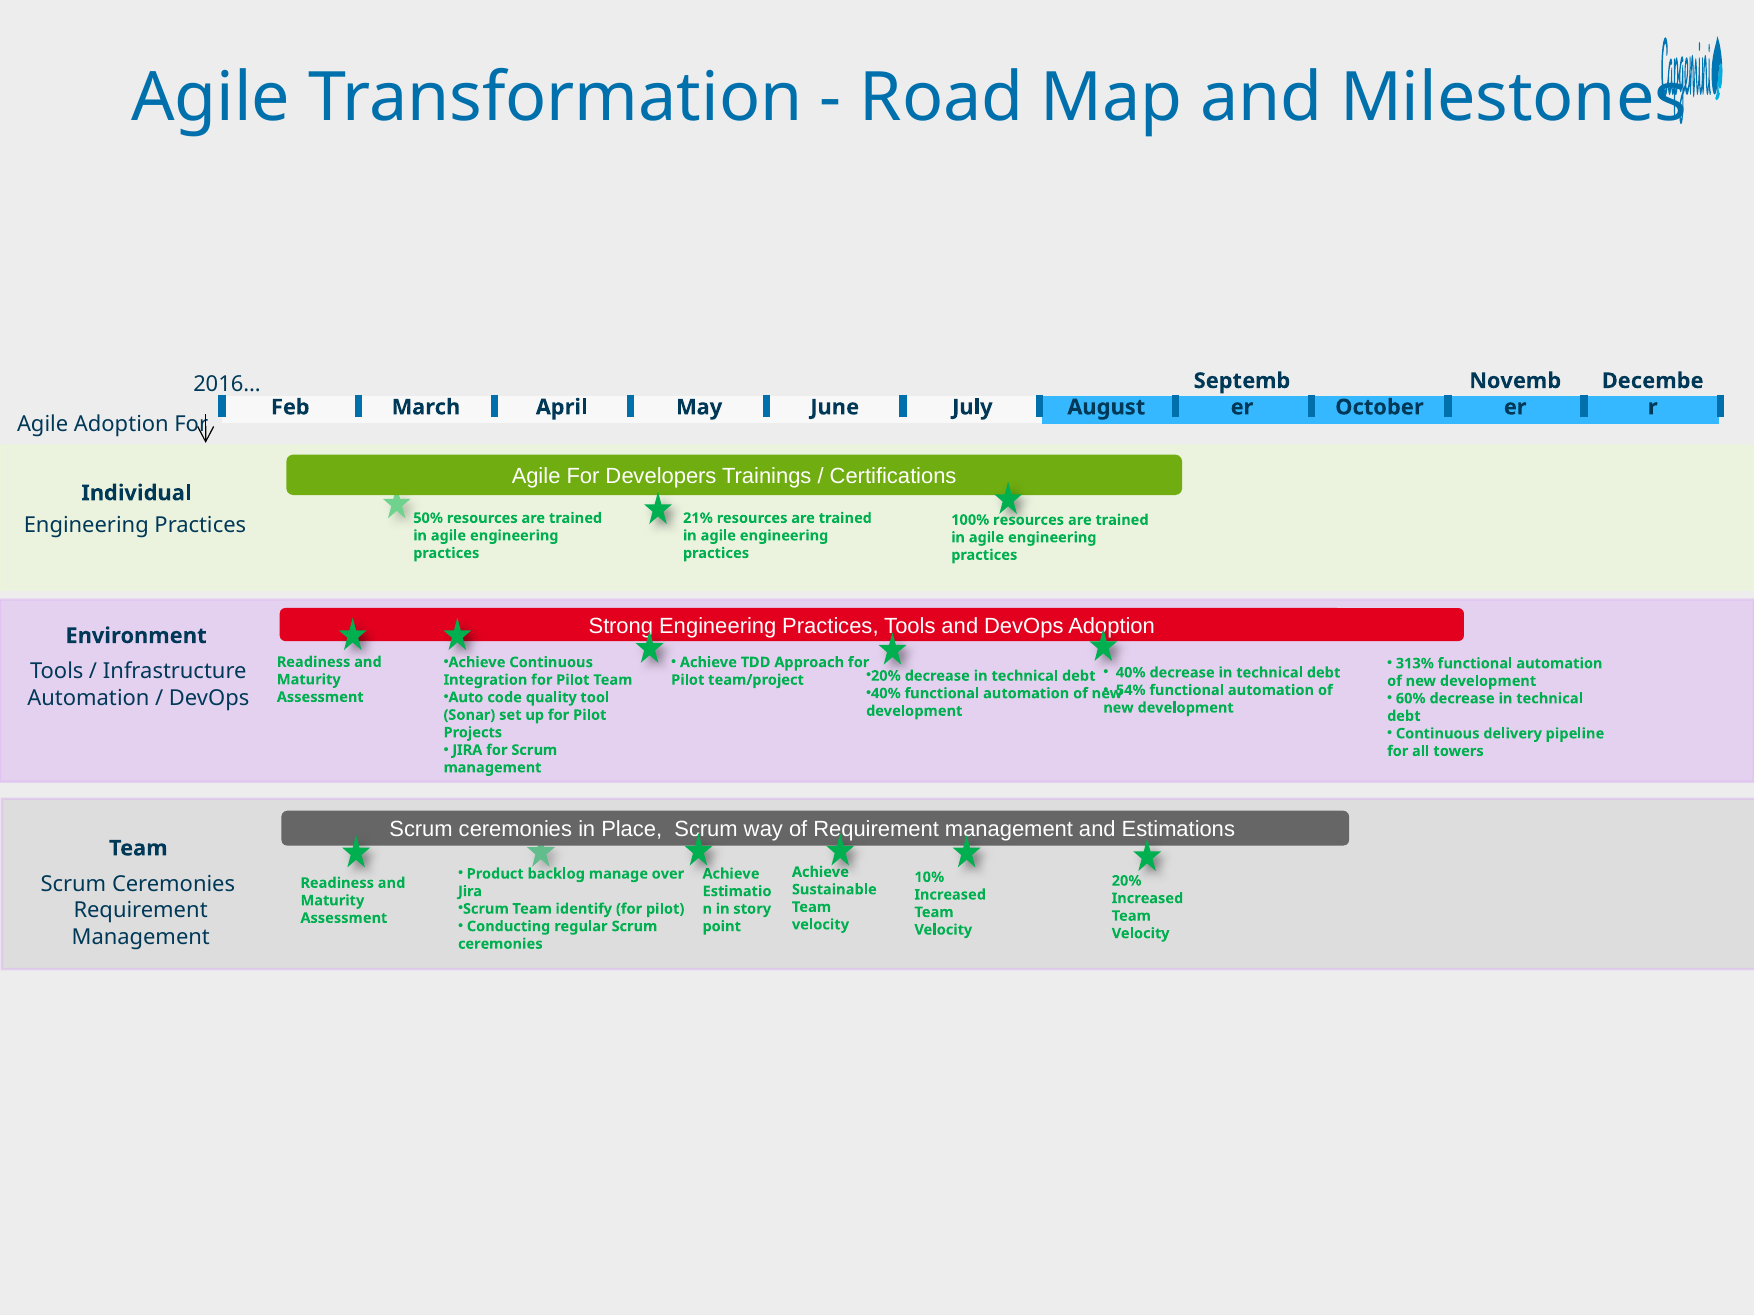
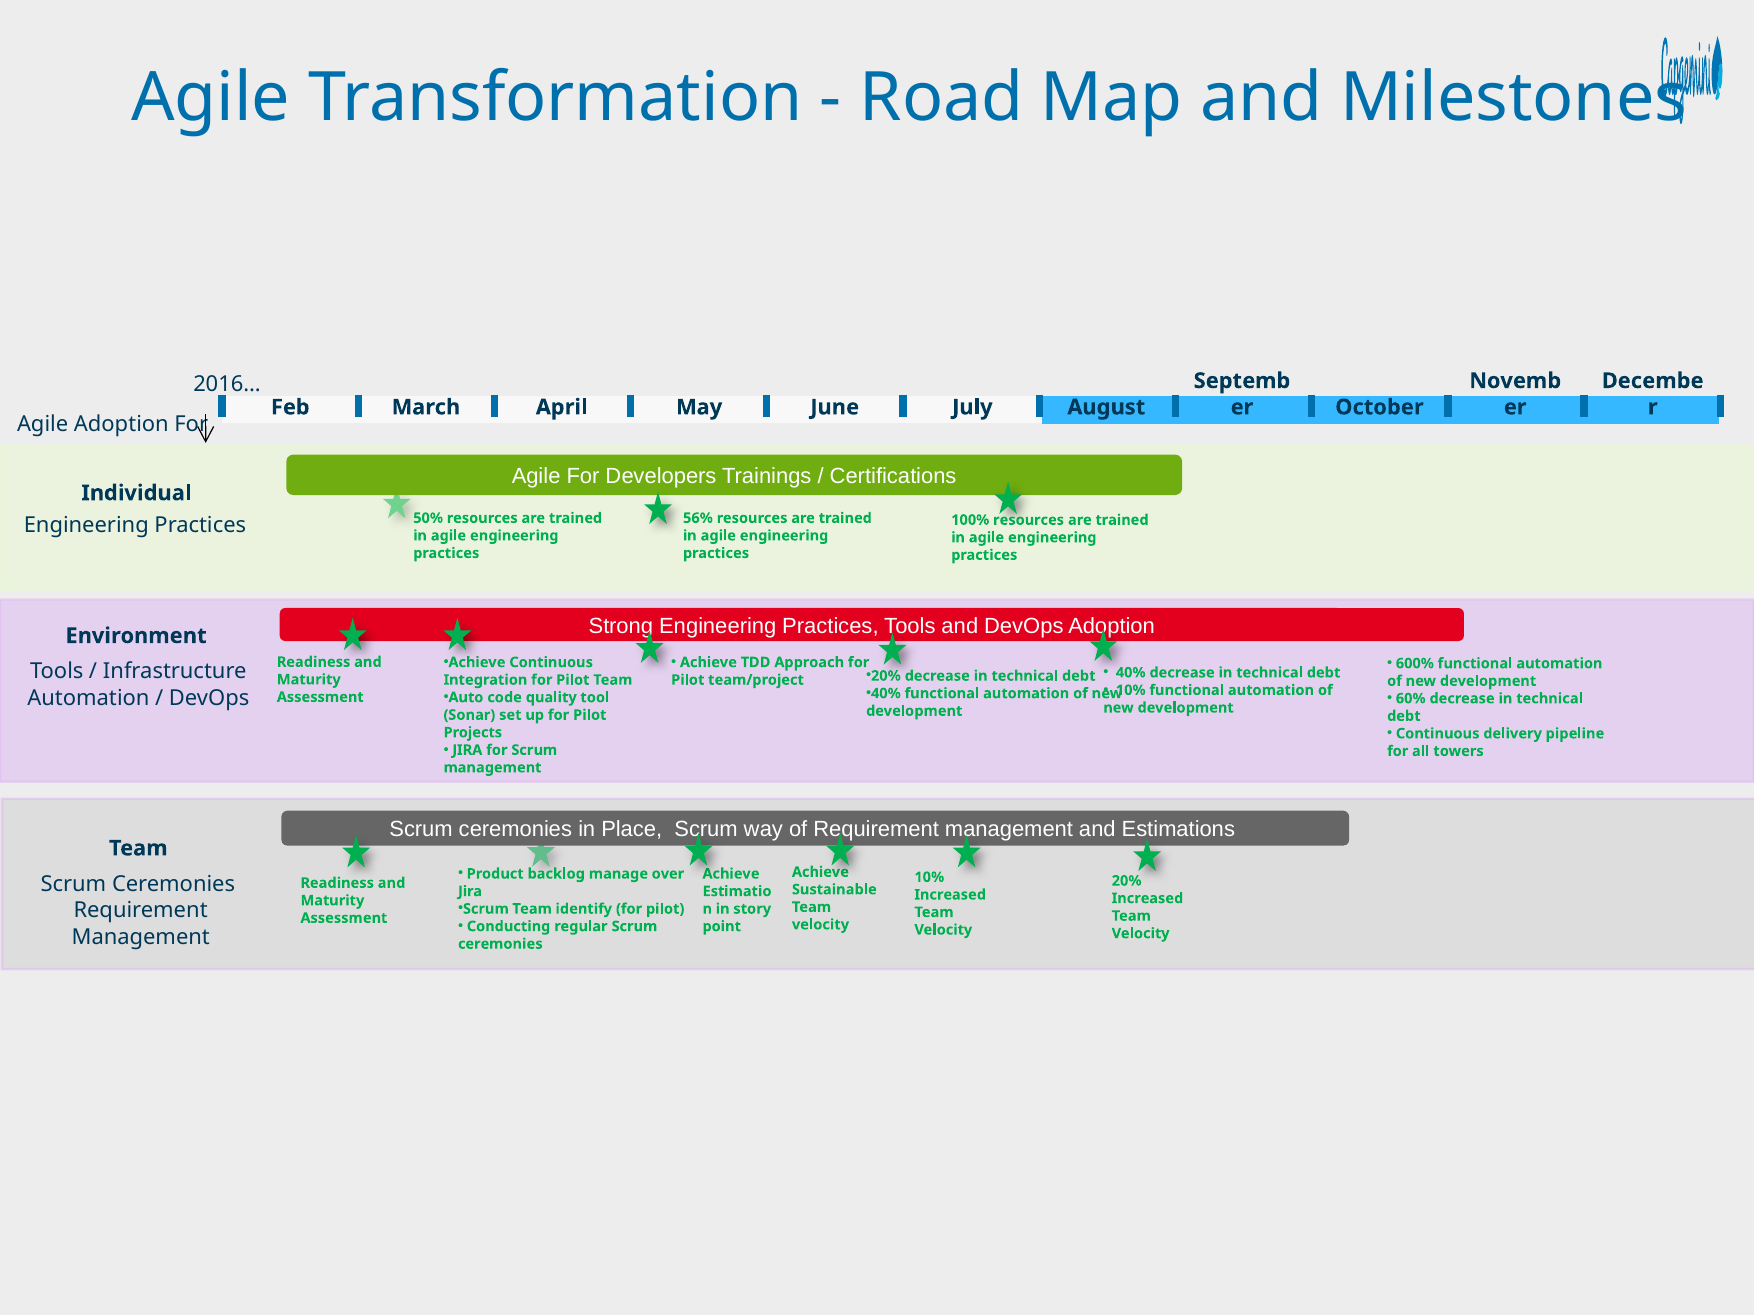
21%: 21% -> 56%
313%: 313% -> 600%
54% at (1131, 690): 54% -> 10%
